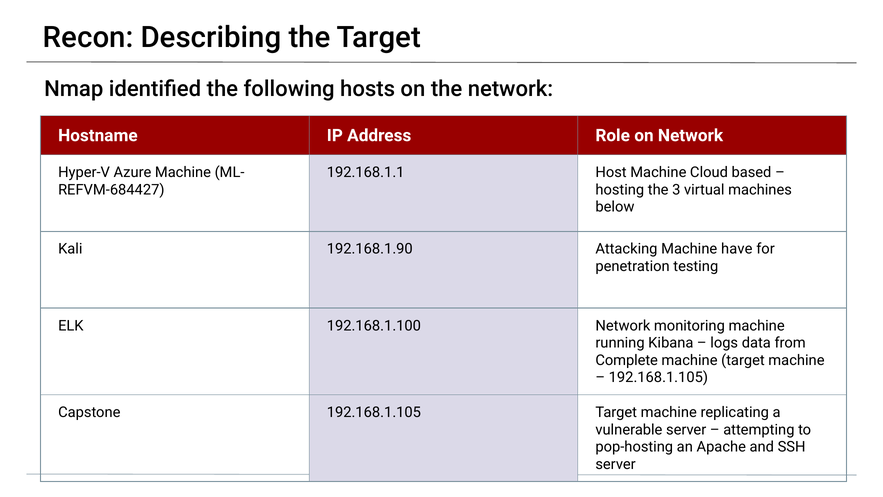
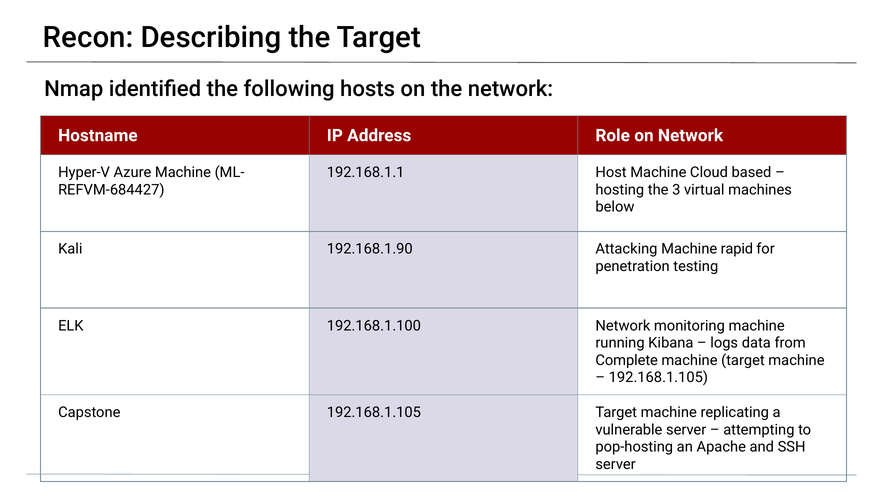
have: have -> rapid
